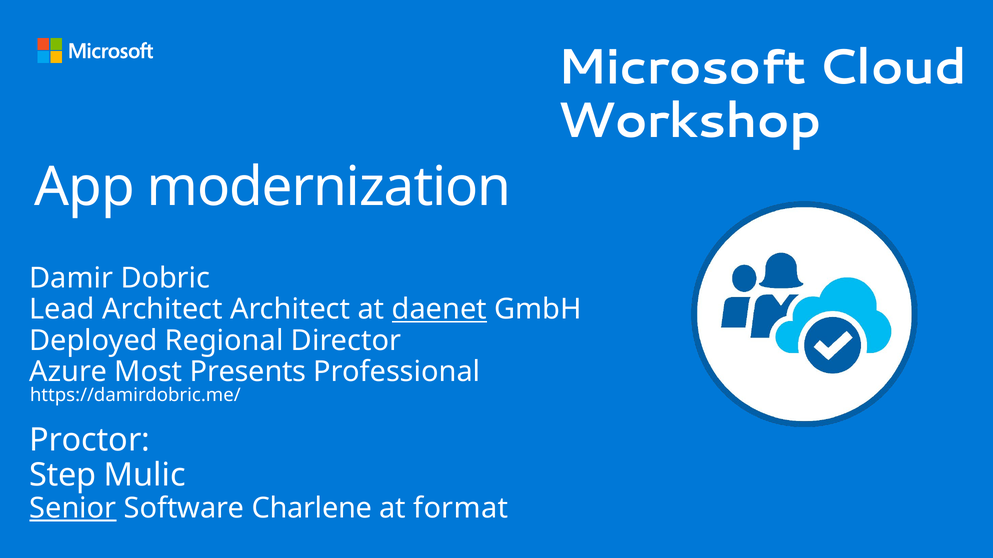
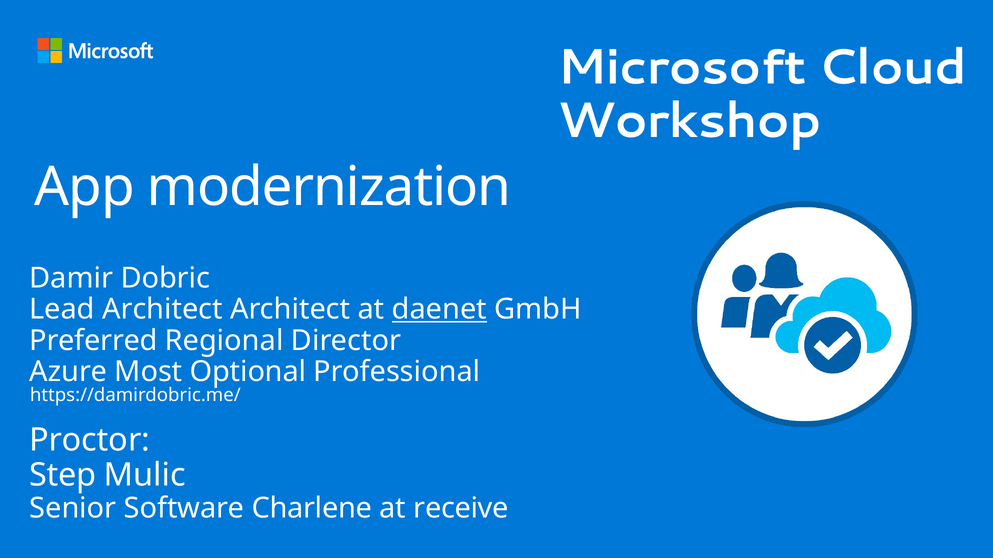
Deployed: Deployed -> Preferred
Presents: Presents -> Optional
Senior underline: present -> none
format: format -> receive
